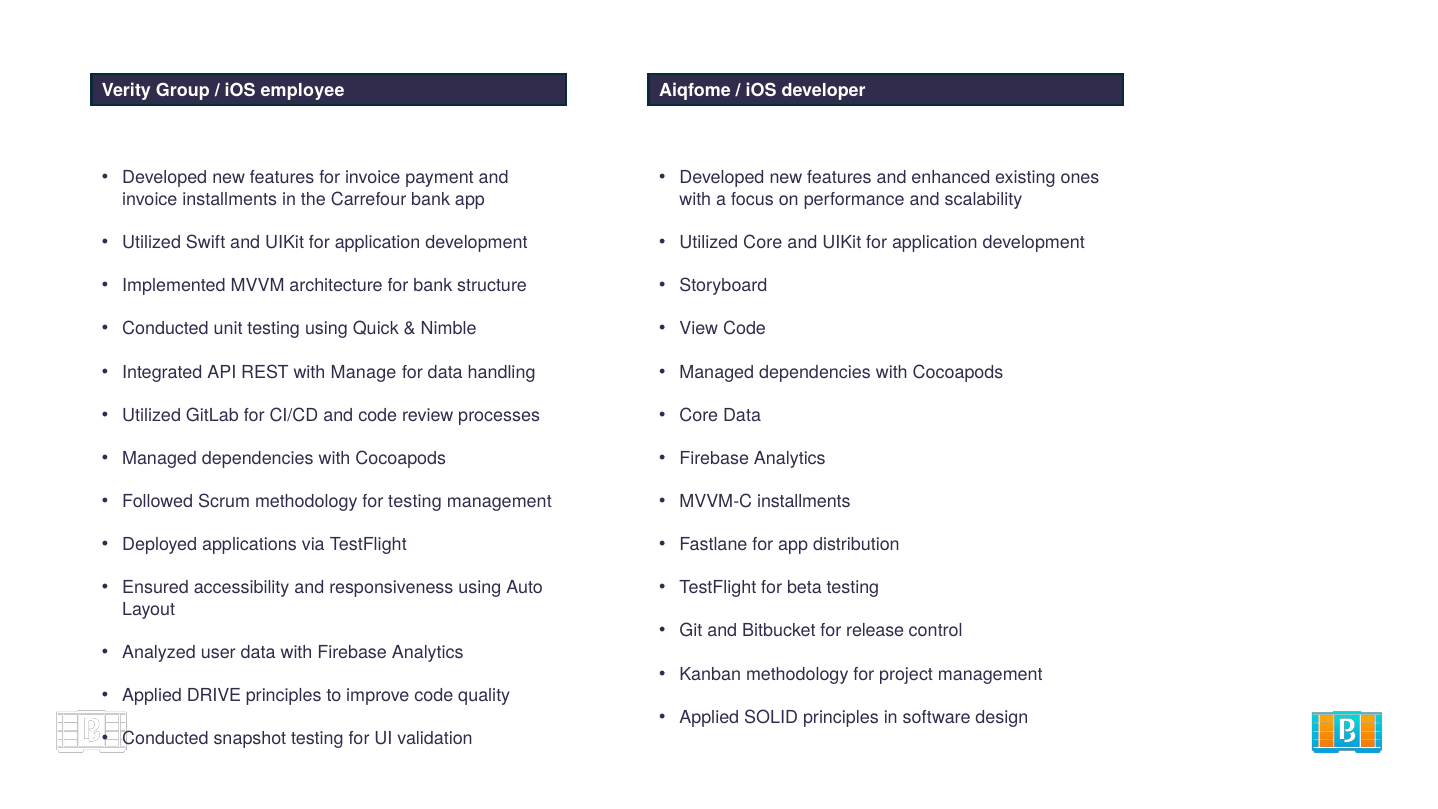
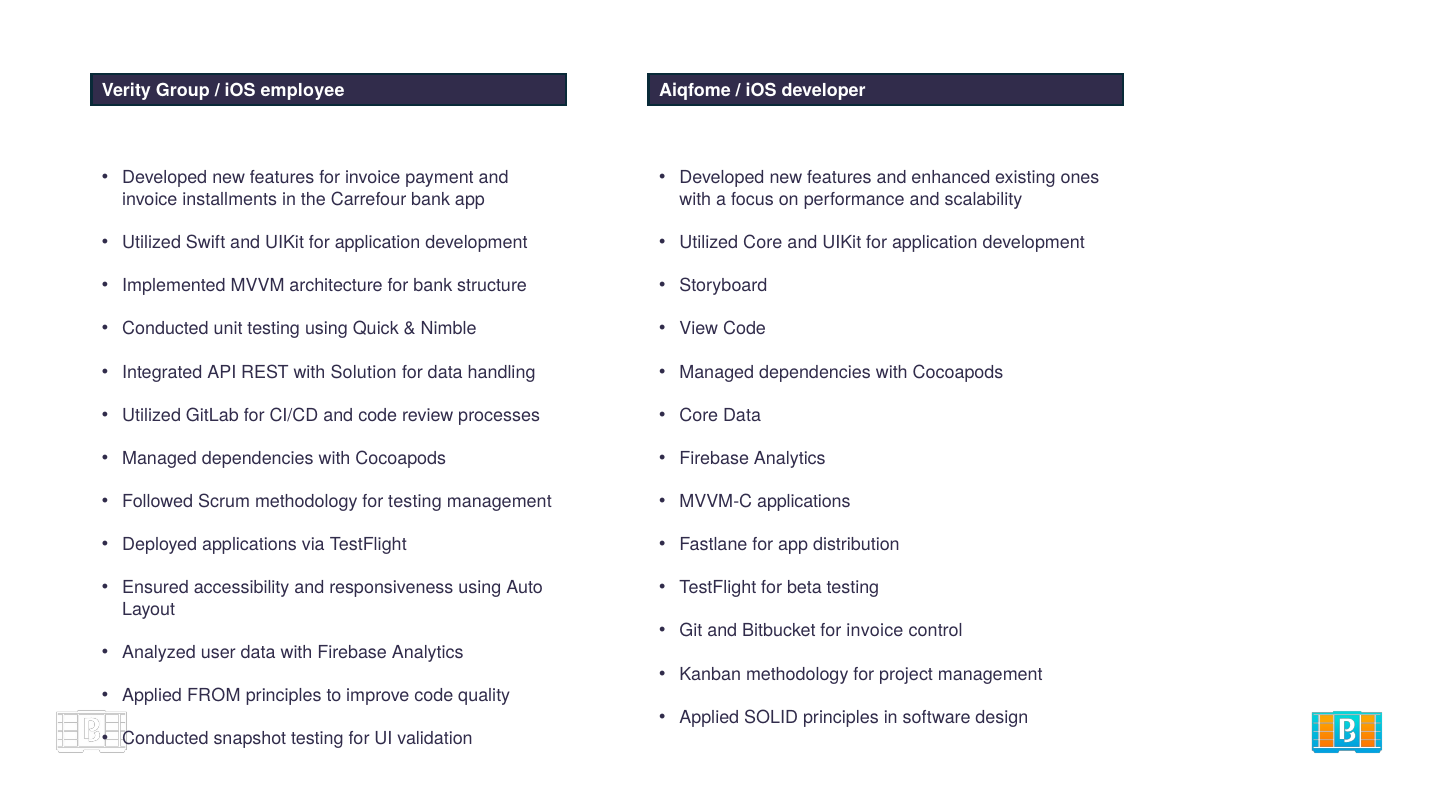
Manage: Manage -> Solution
MVVM-C installments: installments -> applications
Bitbucket for release: release -> invoice
DRIVE: DRIVE -> FROM
